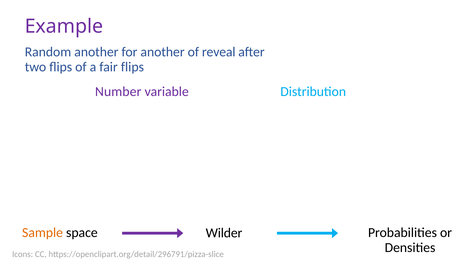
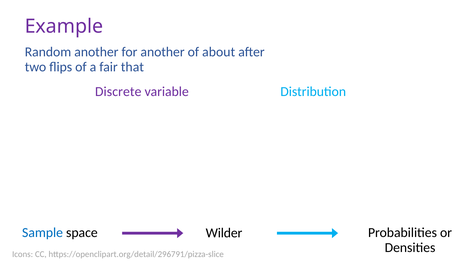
reveal: reveal -> about
fair flips: flips -> that
Number: Number -> Discrete
Sample colour: orange -> blue
